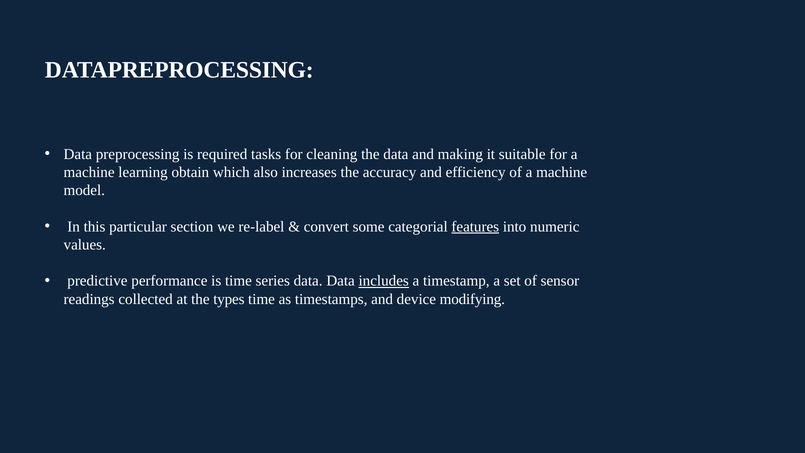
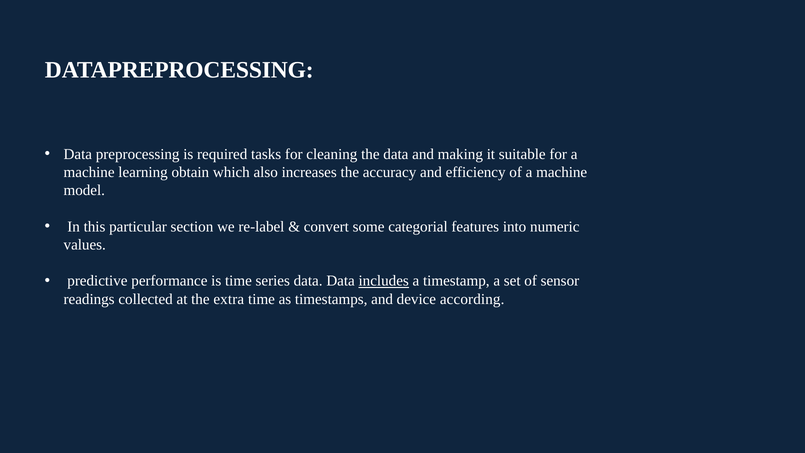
features underline: present -> none
types: types -> extra
modifying: modifying -> according
